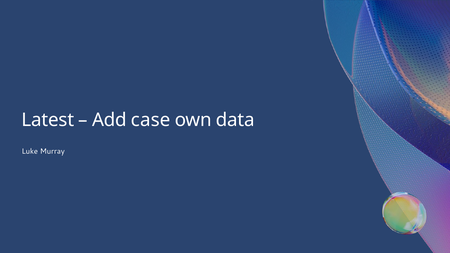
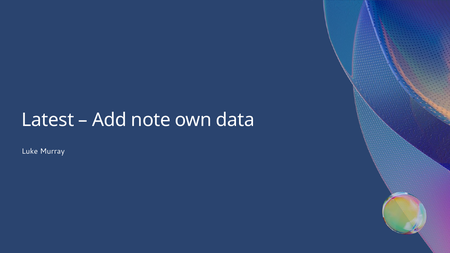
case: case -> note
